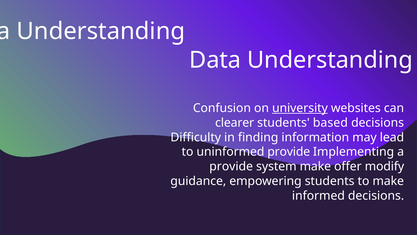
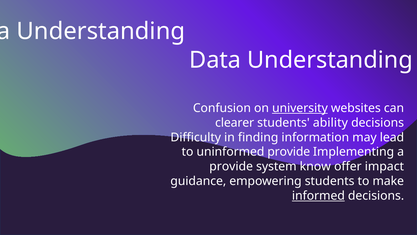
based: based -> ability
system make: make -> know
modify: modify -> impact
informed underline: none -> present
